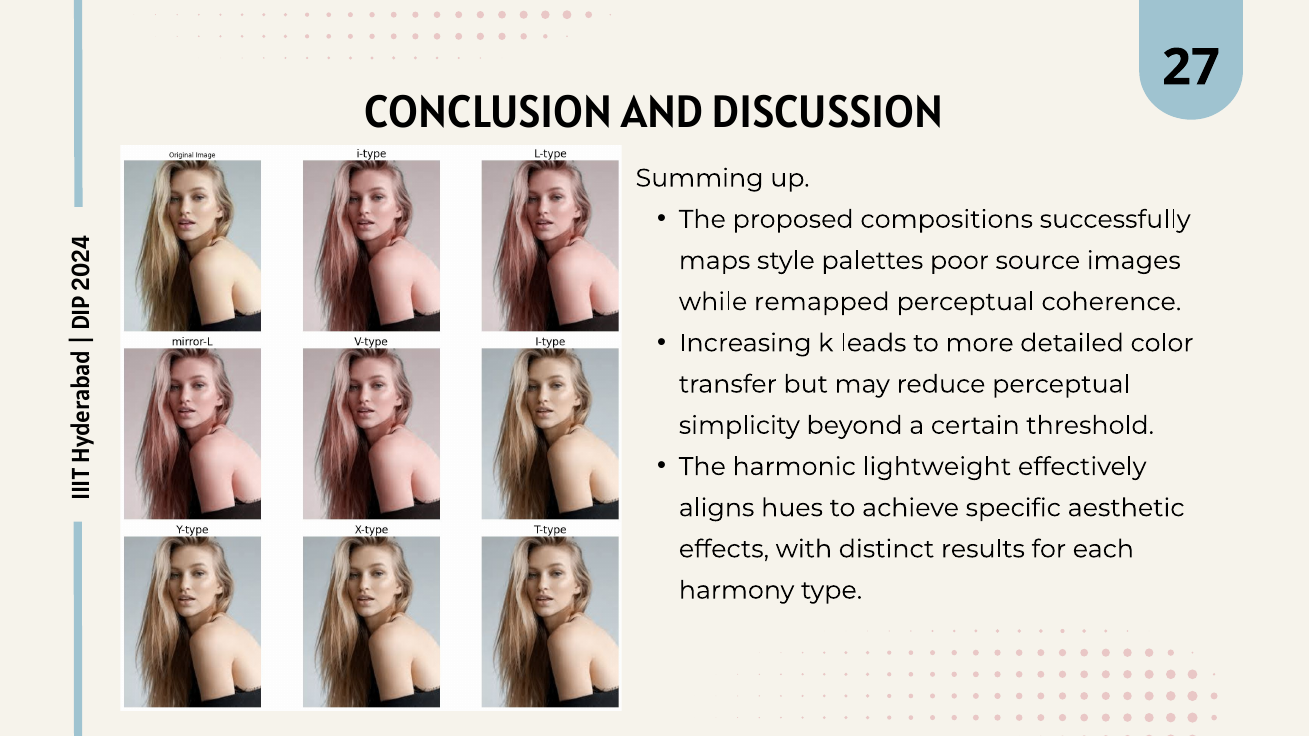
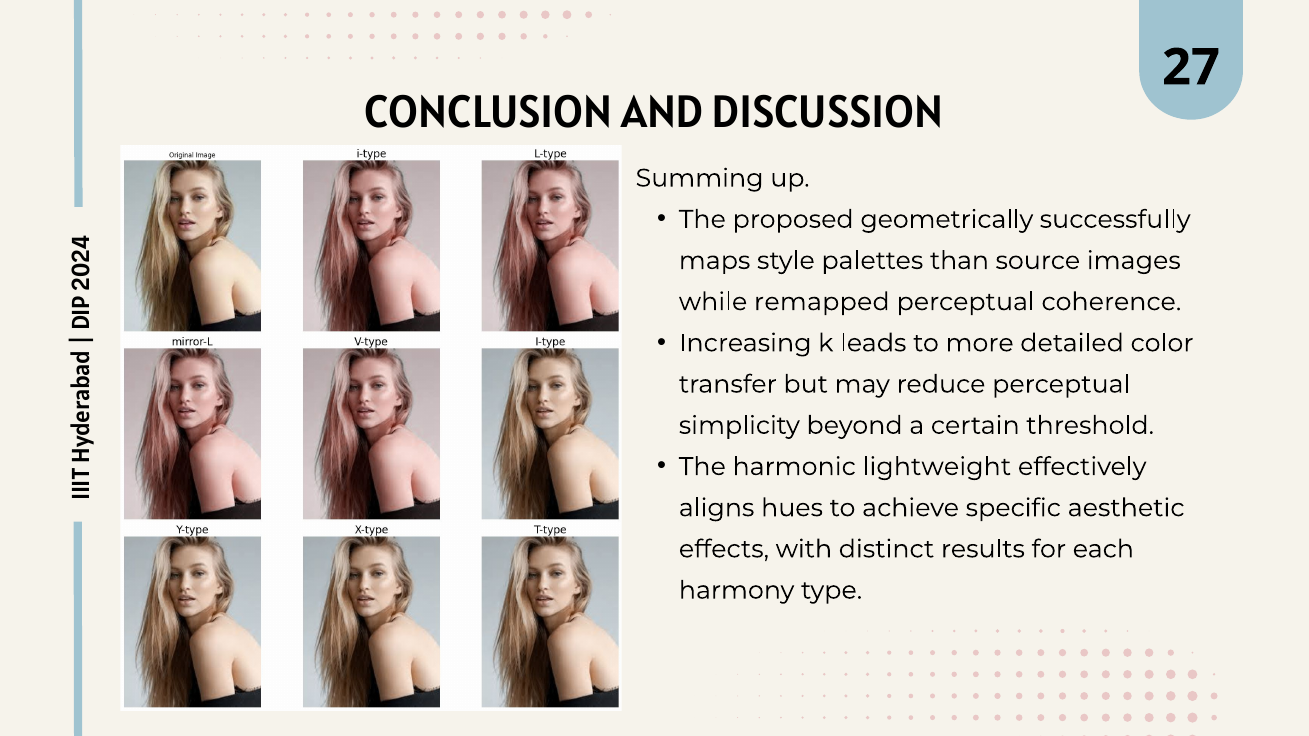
compositions: compositions -> geometrically
poor: poor -> than
